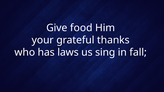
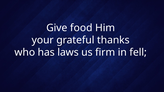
sing: sing -> firm
fall: fall -> fell
